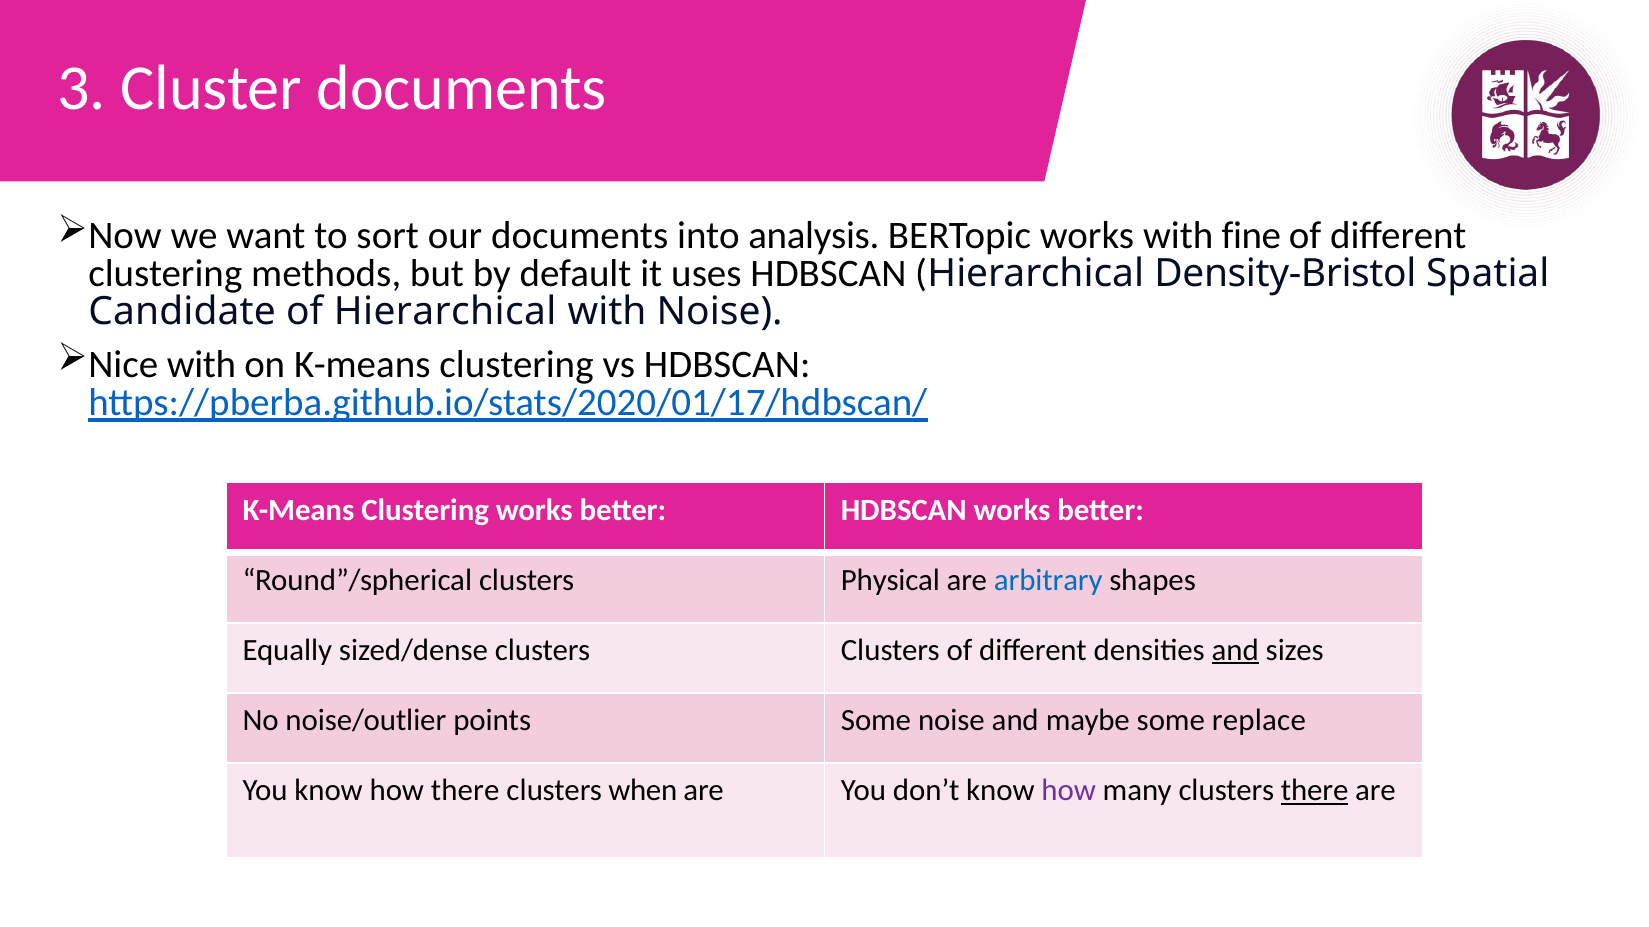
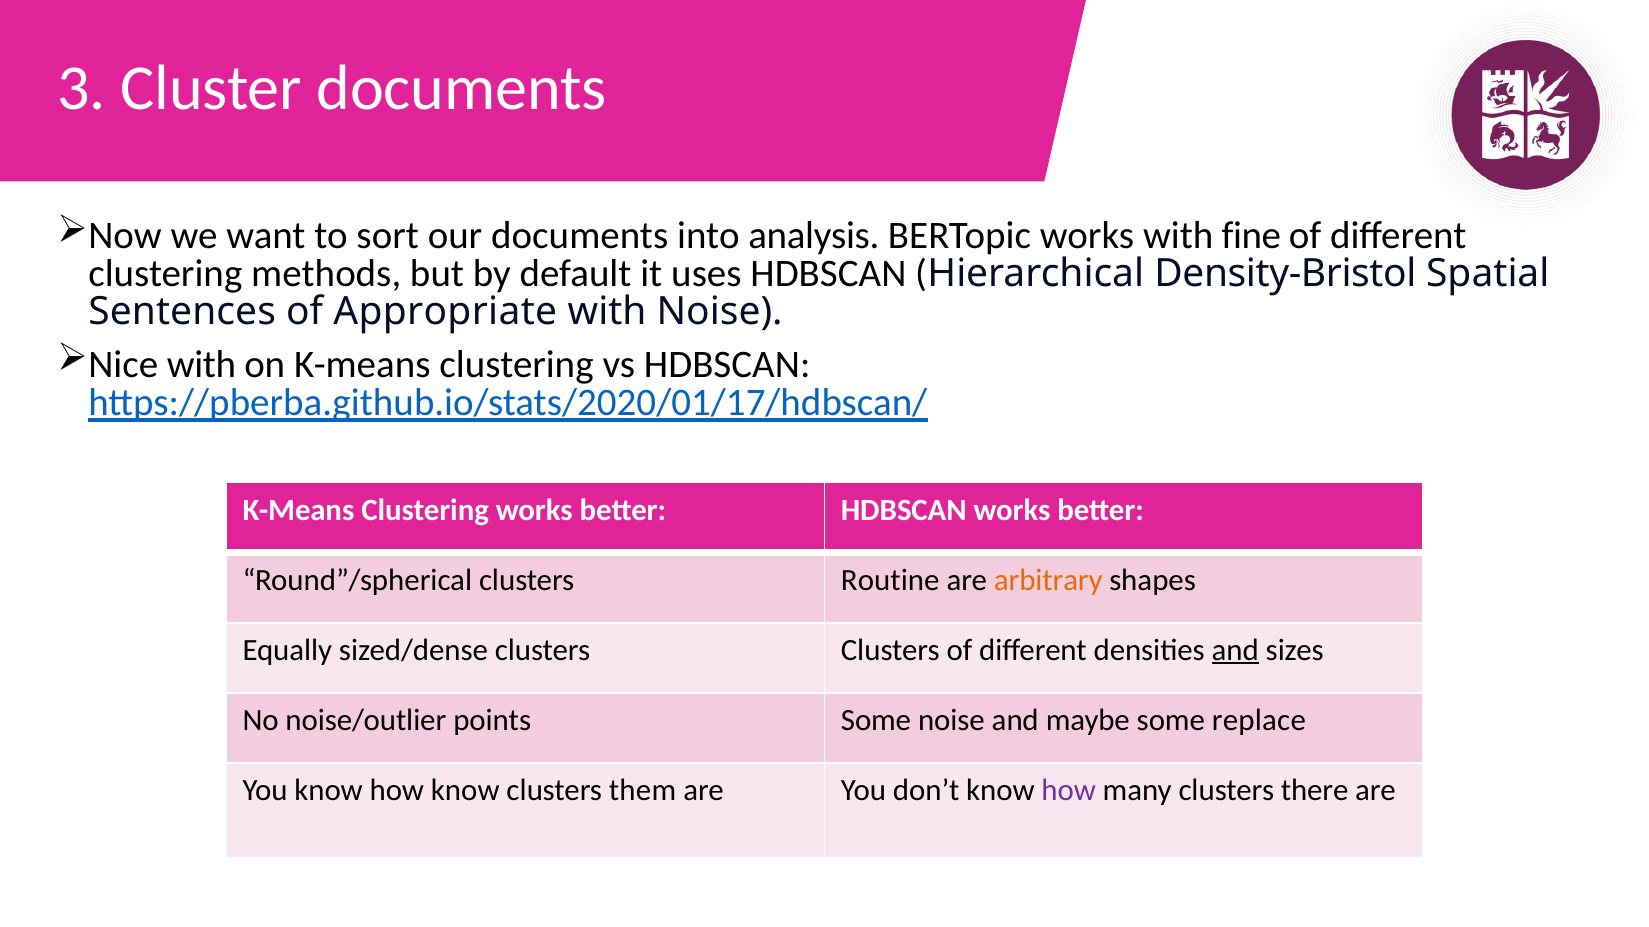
Candidate: Candidate -> Sentences
of Hierarchical: Hierarchical -> Appropriate
Physical: Physical -> Routine
arbitrary colour: blue -> orange
how there: there -> know
when: when -> them
there at (1315, 791) underline: present -> none
